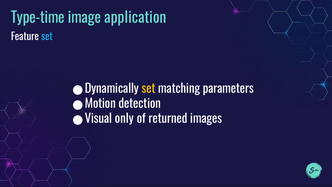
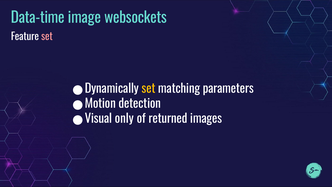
Type-time: Type-time -> Data-time
application: application -> websockets
set at (47, 37) colour: light blue -> pink
